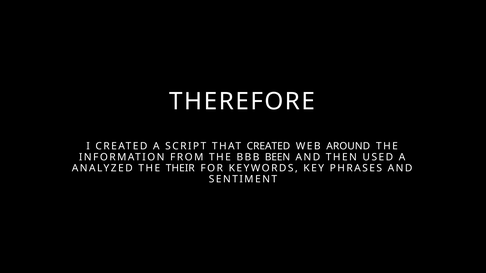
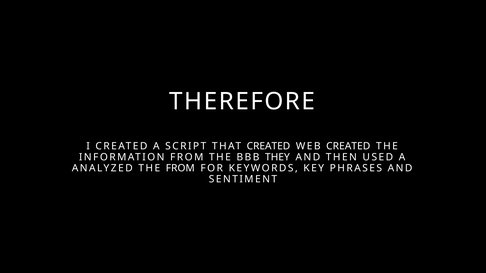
WEB AROUND: AROUND -> CREATED
BEEN: BEEN -> THEY
THE THEIR: THEIR -> FROM
